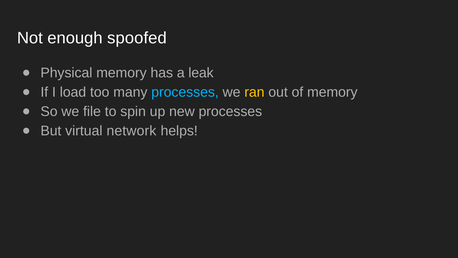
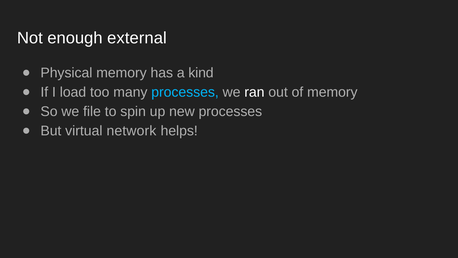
spoofed: spoofed -> external
leak: leak -> kind
ran colour: yellow -> white
